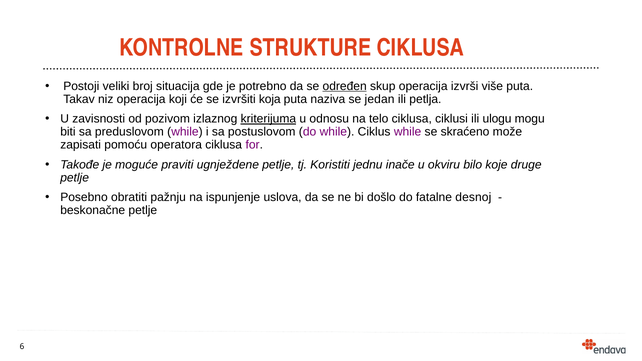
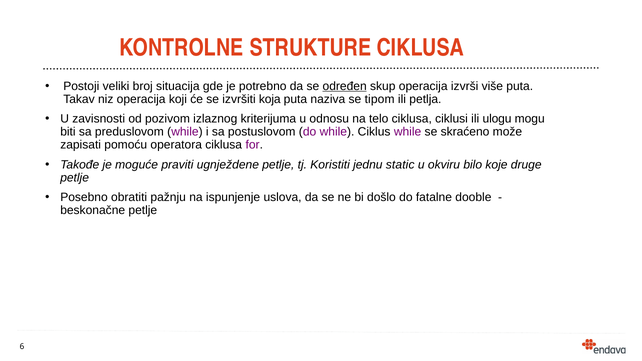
jedan: jedan -> tipom
kriterijuma underline: present -> none
inače: inače -> static
desnoj: desnoj -> dooble
